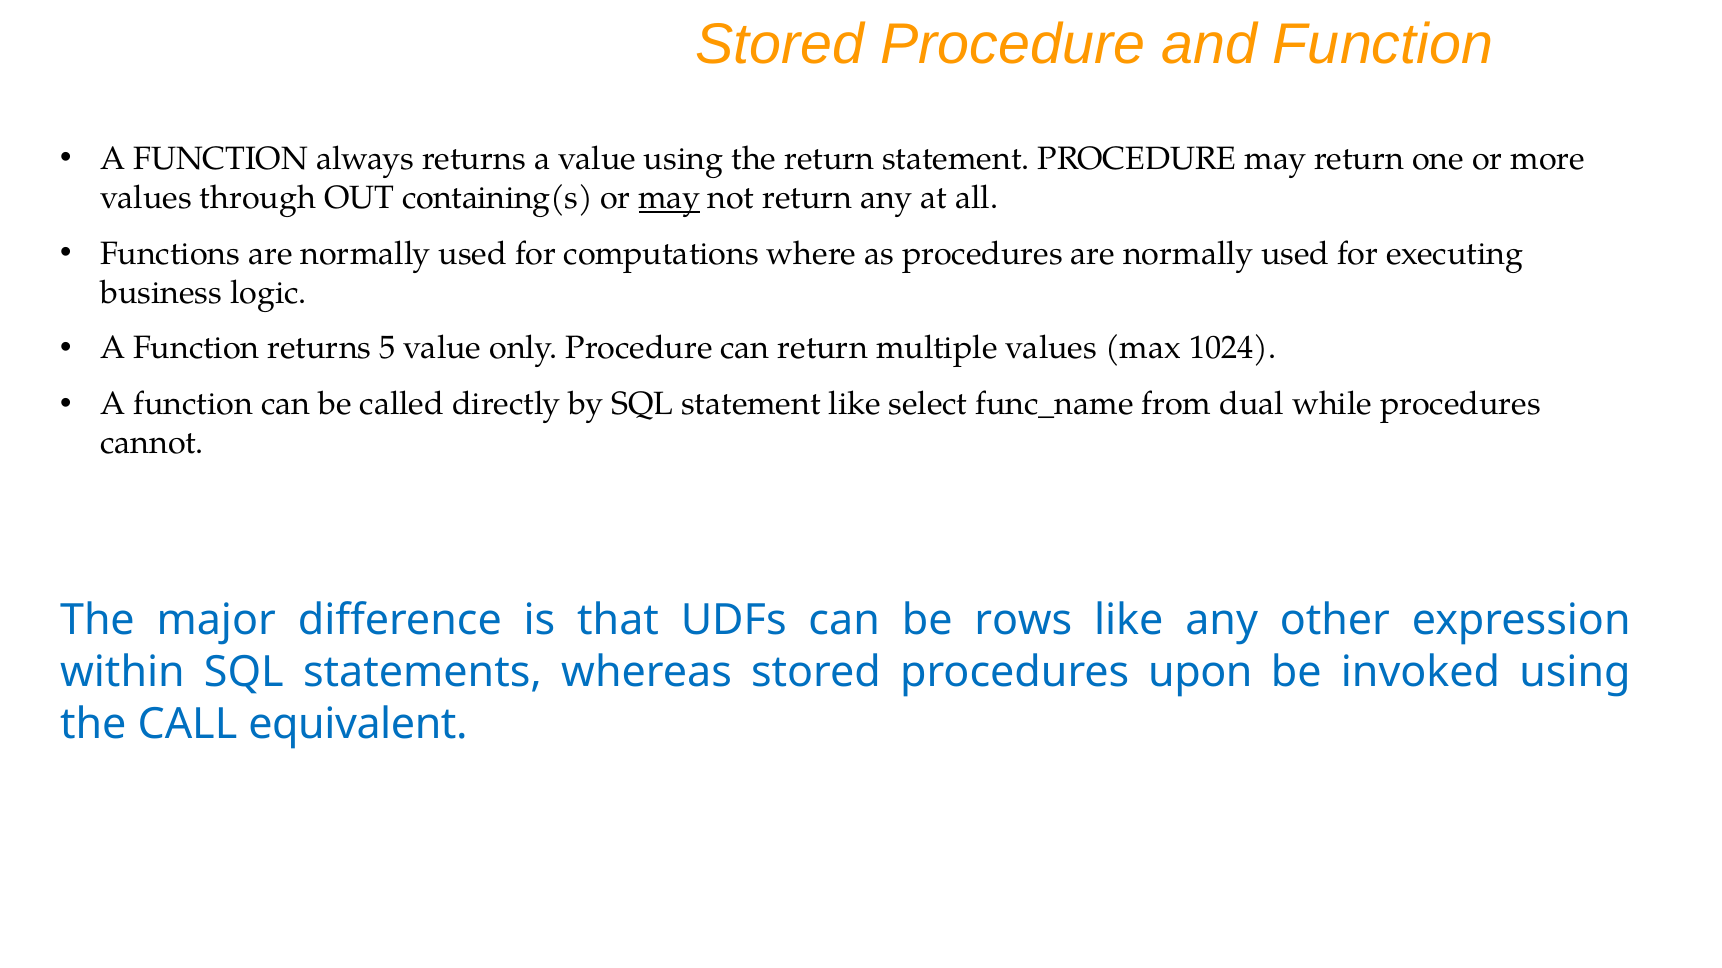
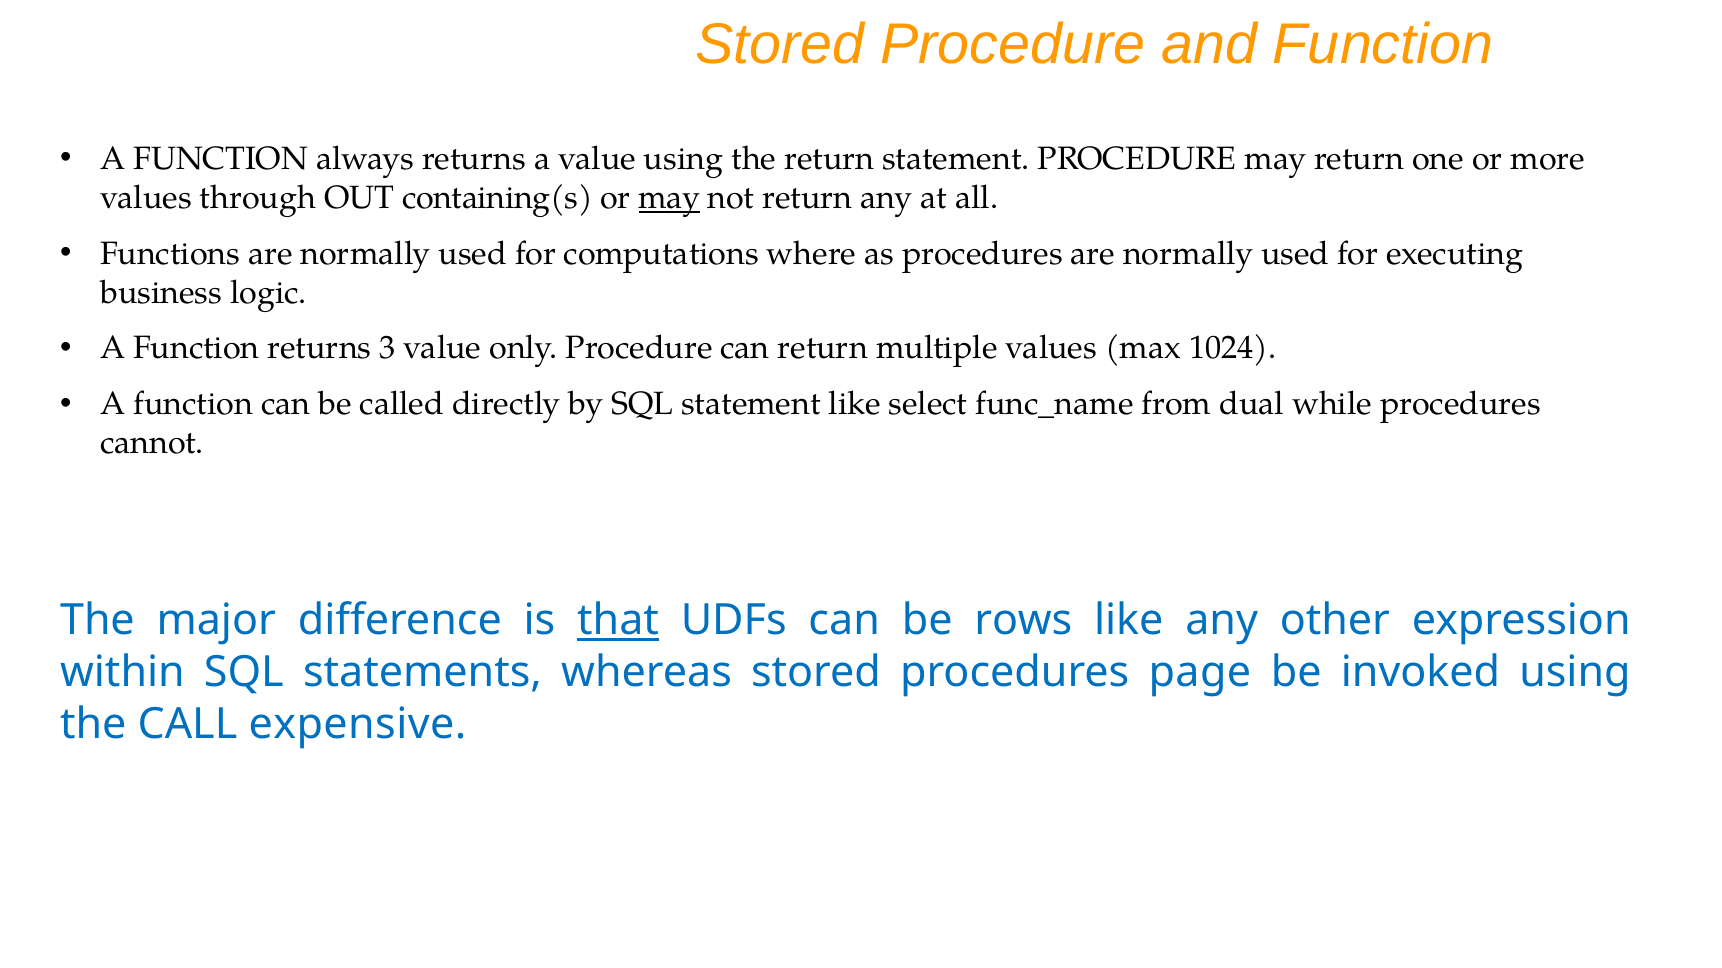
5: 5 -> 3
that underline: none -> present
upon: upon -> page
equivalent: equivalent -> expensive
